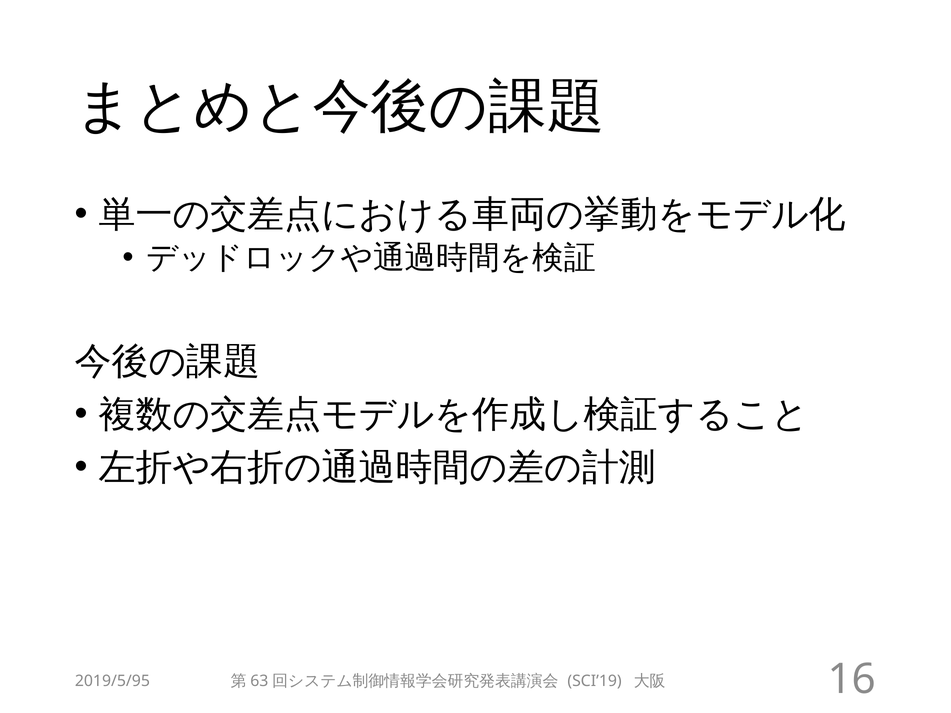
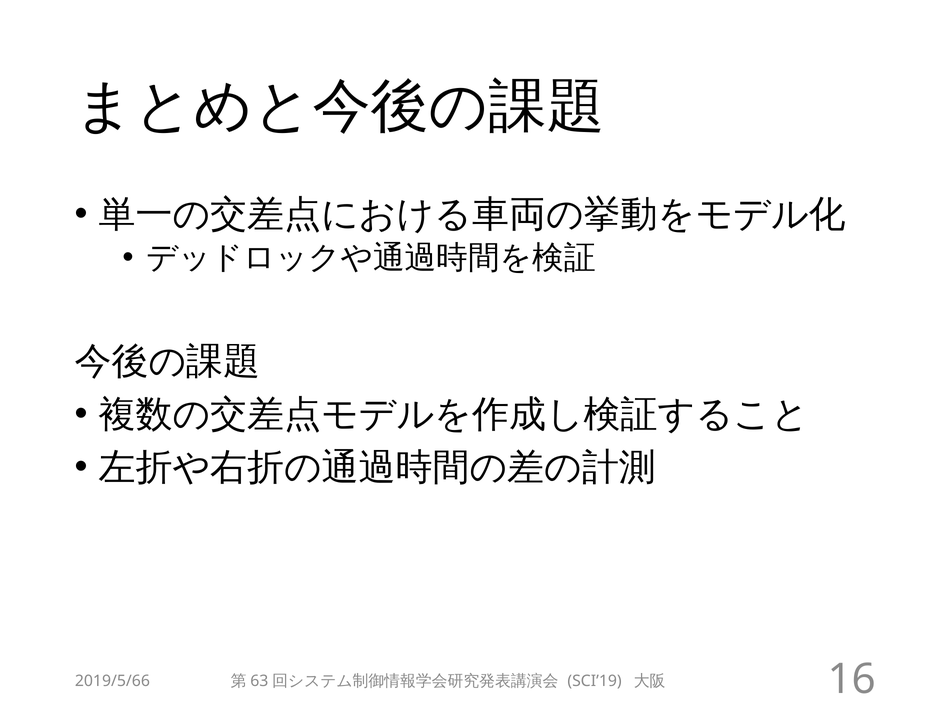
2019/5/95: 2019/5/95 -> 2019/5/66
